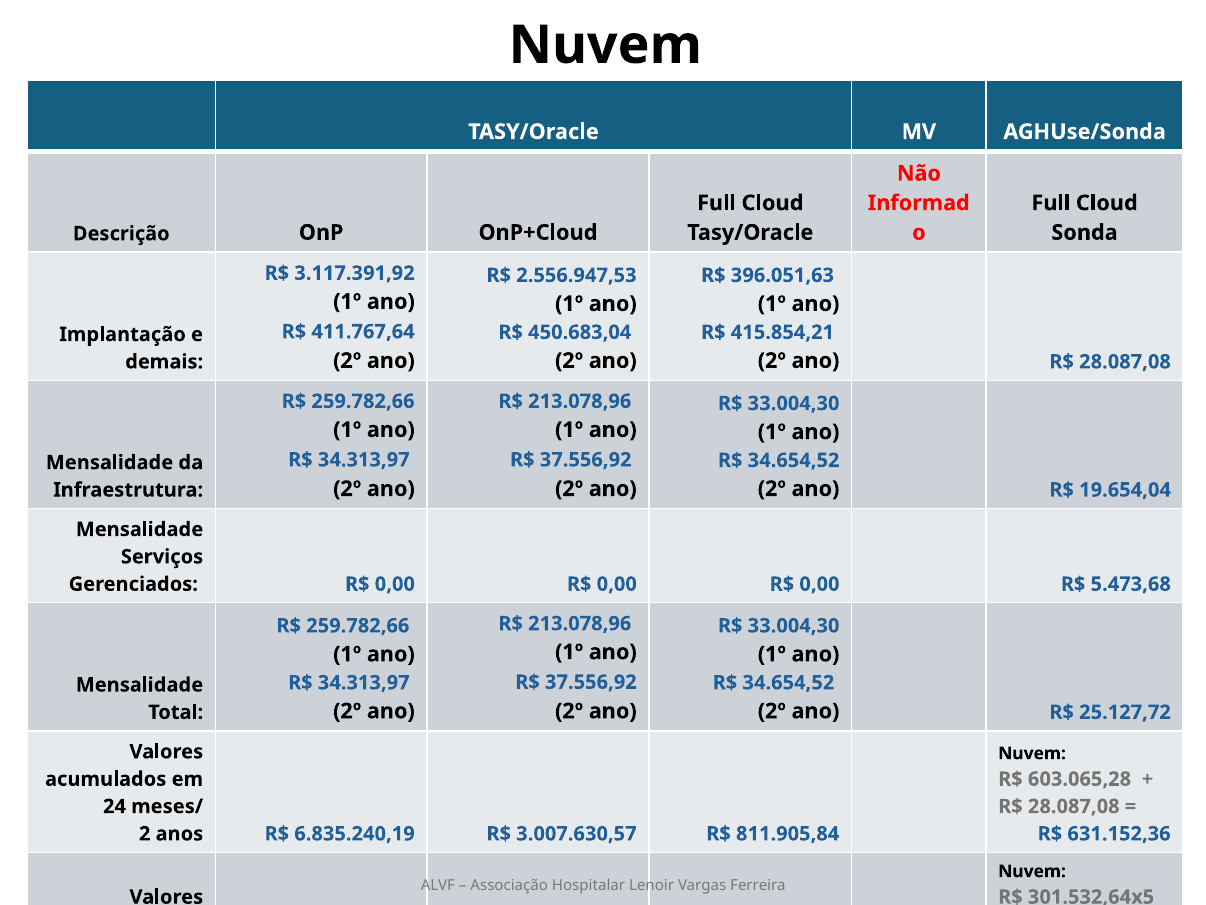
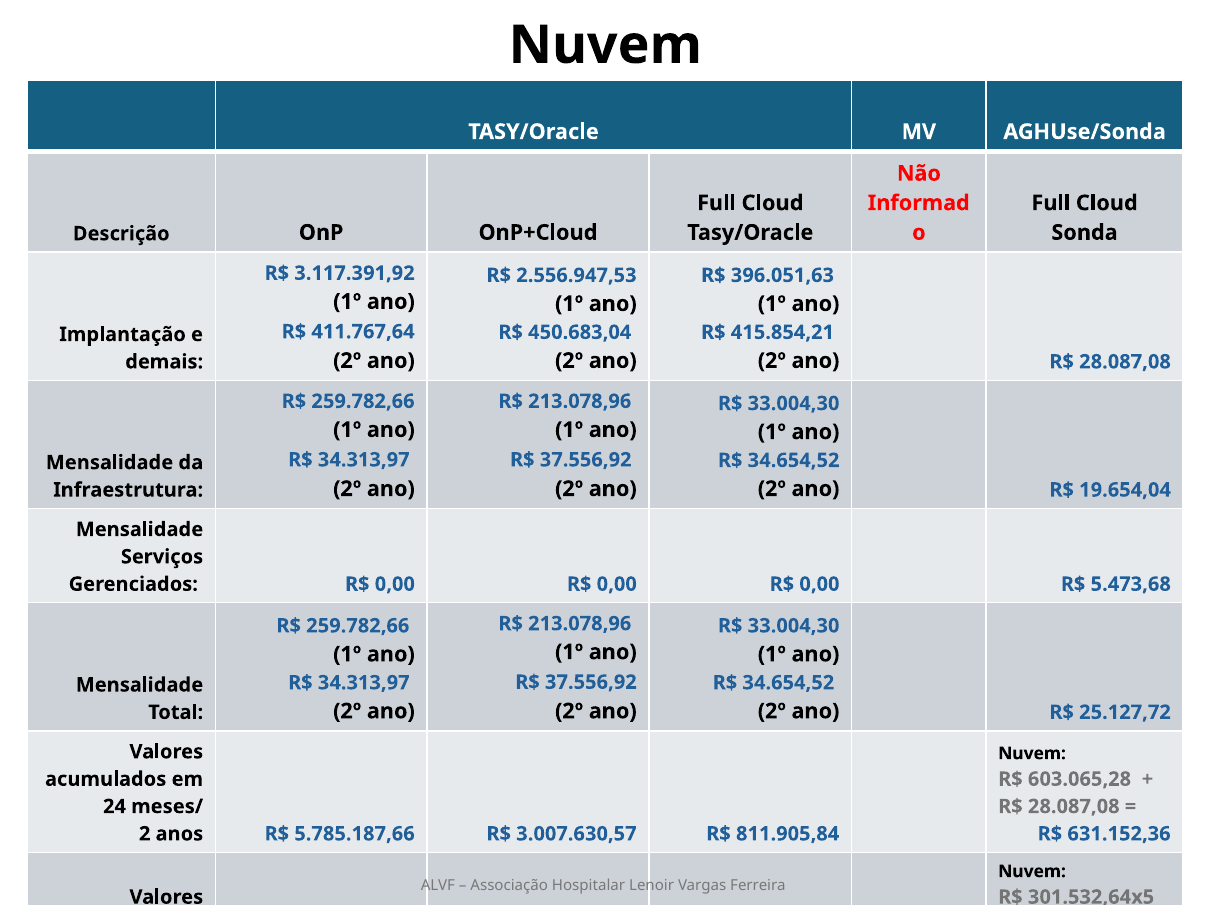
6.835.240,19: 6.835.240,19 -> 5.785.187,66
